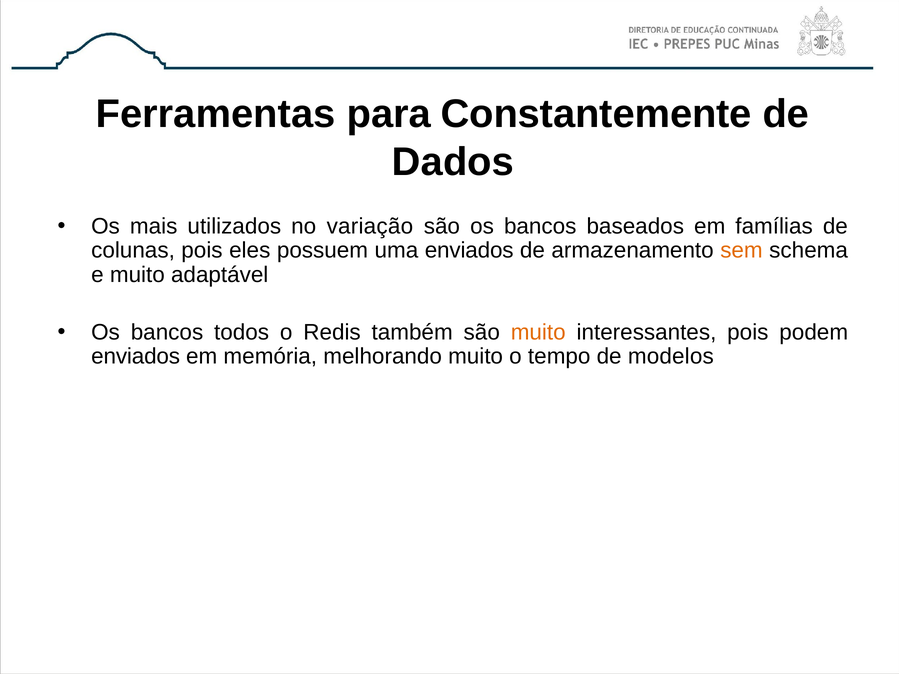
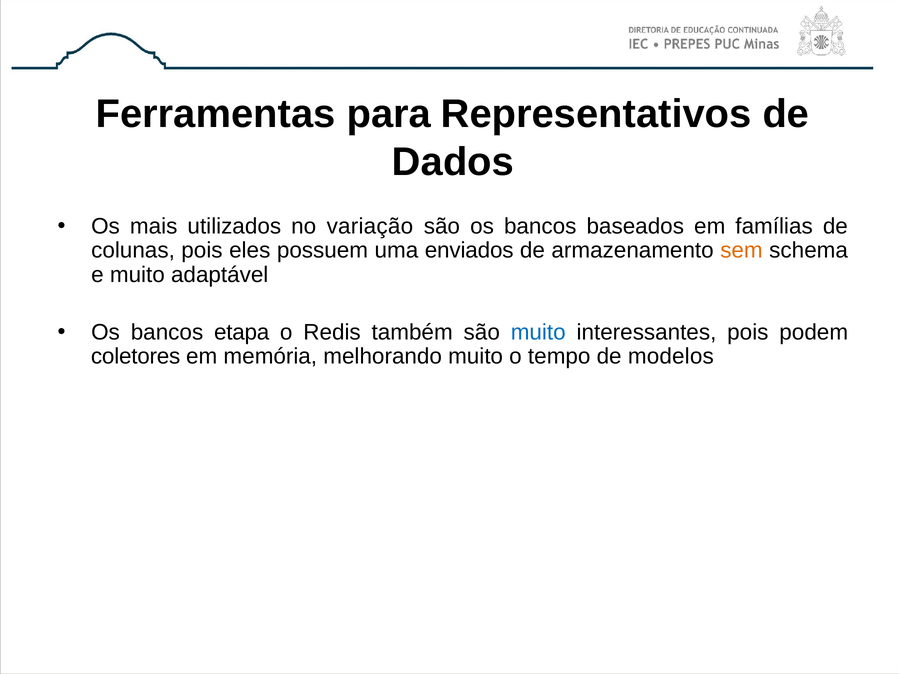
Constantemente: Constantemente -> Representativos
todos: todos -> etapa
muito at (538, 332) colour: orange -> blue
enviados at (136, 357): enviados -> coletores
